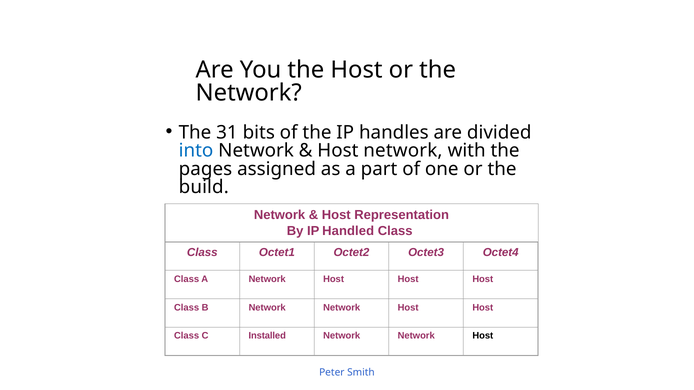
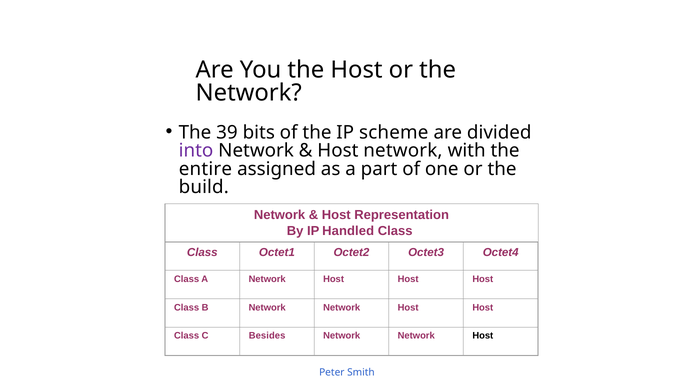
31: 31 -> 39
handles: handles -> scheme
into colour: blue -> purple
pages: pages -> entire
Installed: Installed -> Besides
